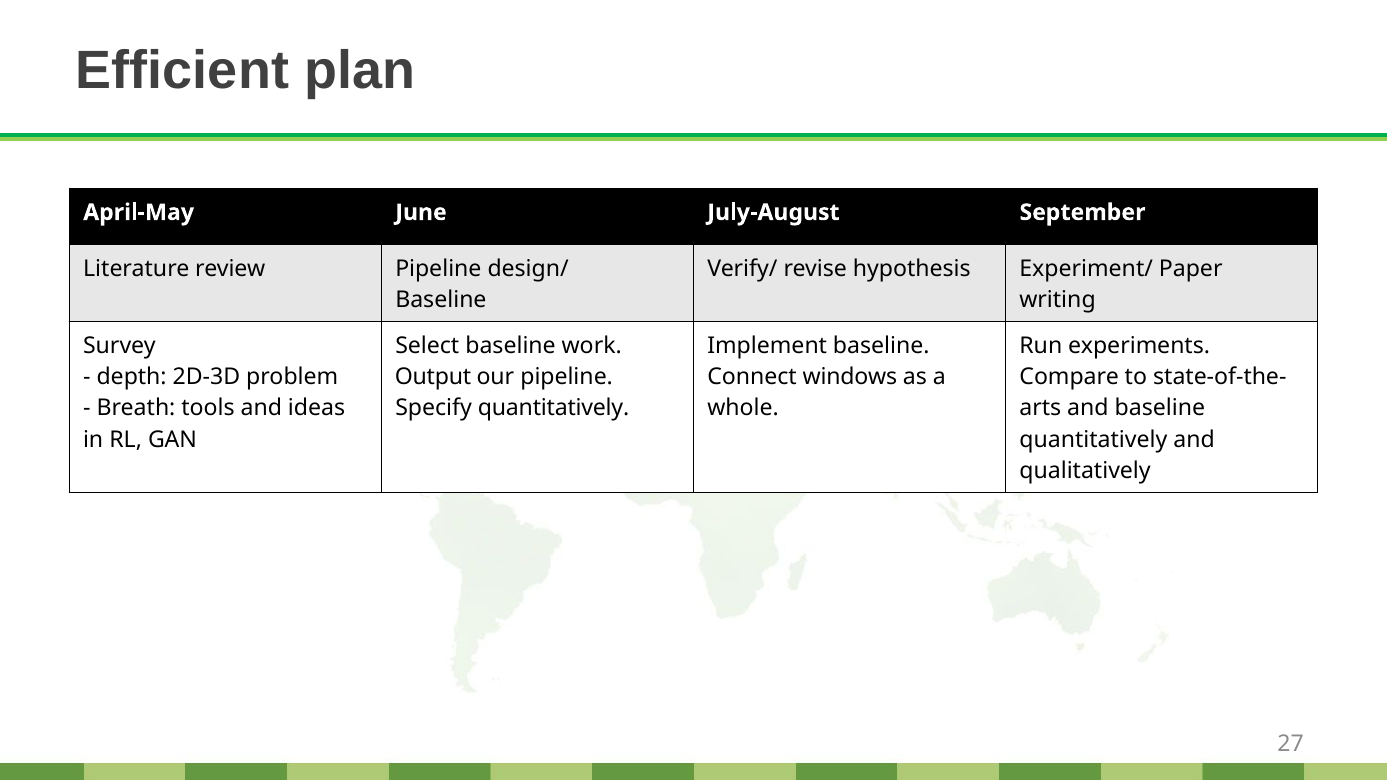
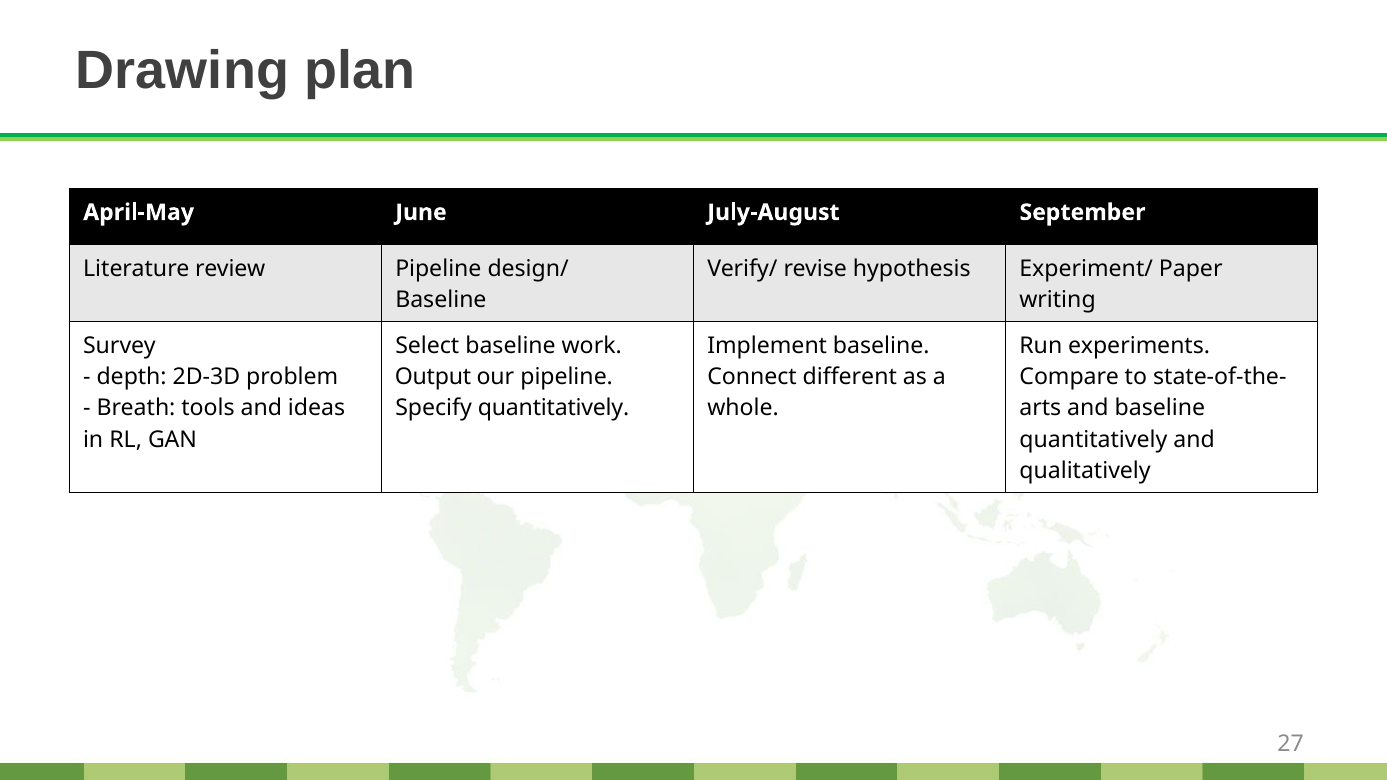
Efficient: Efficient -> Drawing
windows: windows -> different
